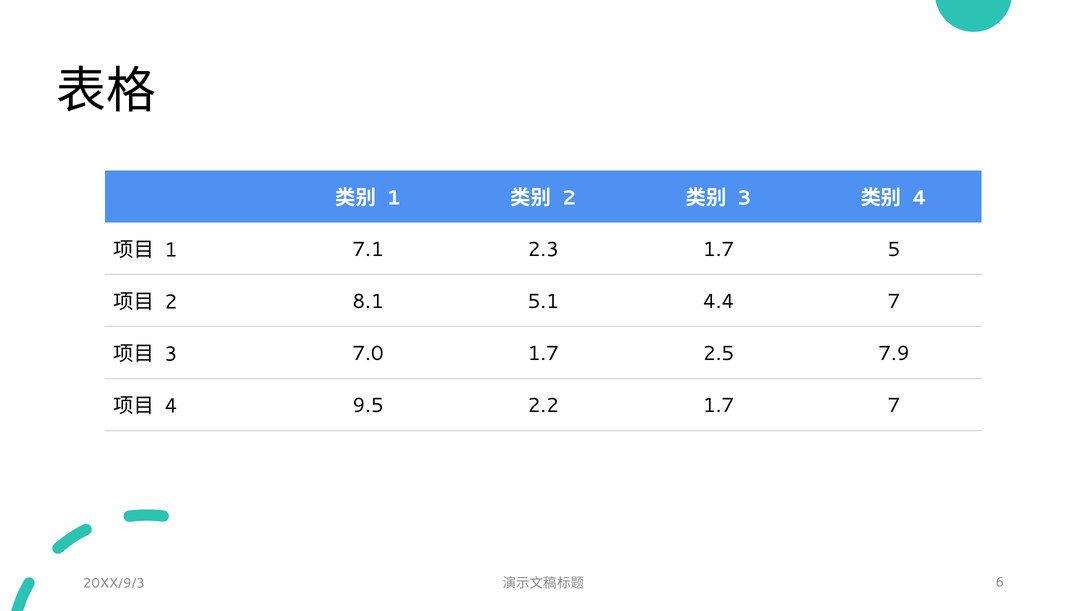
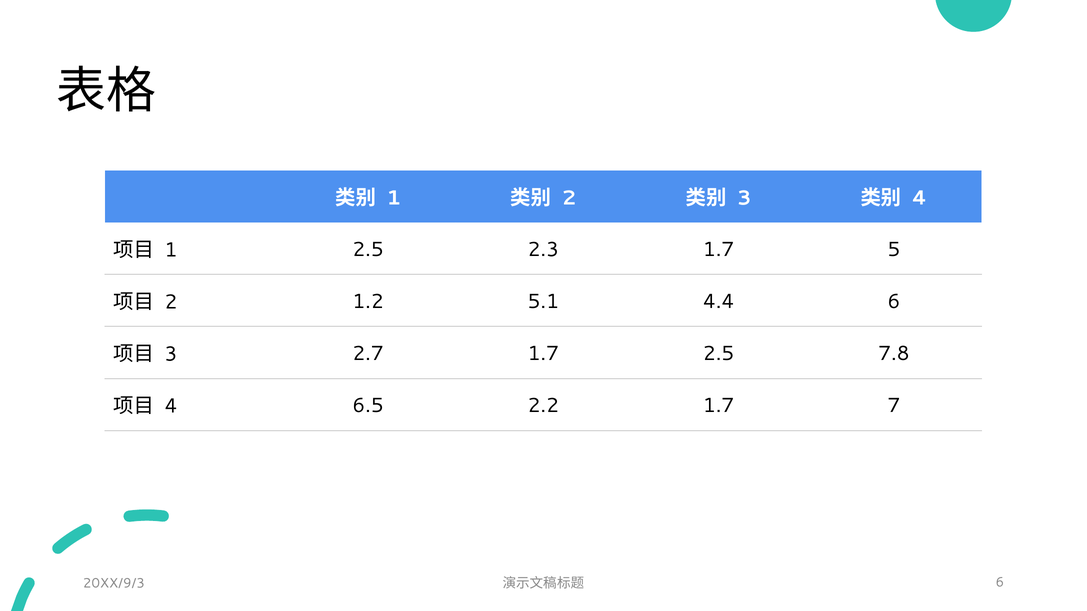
1 7.1: 7.1 -> 2.5
8.1: 8.1 -> 1.2
4.4 7: 7 -> 6
7.0: 7.0 -> 2.7
7.9: 7.9 -> 7.8
9.5: 9.5 -> 6.5
